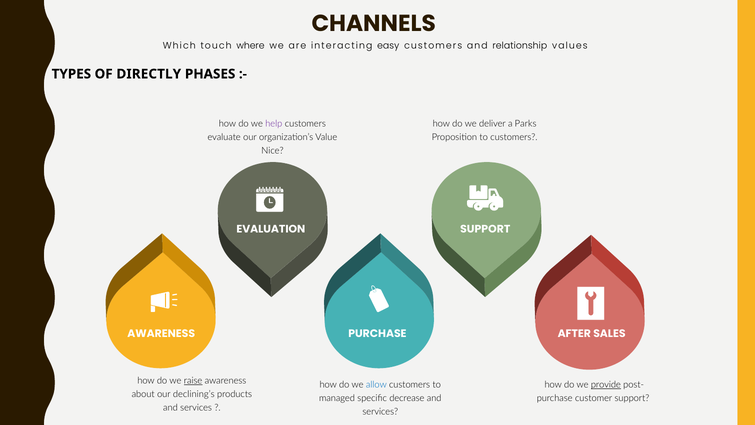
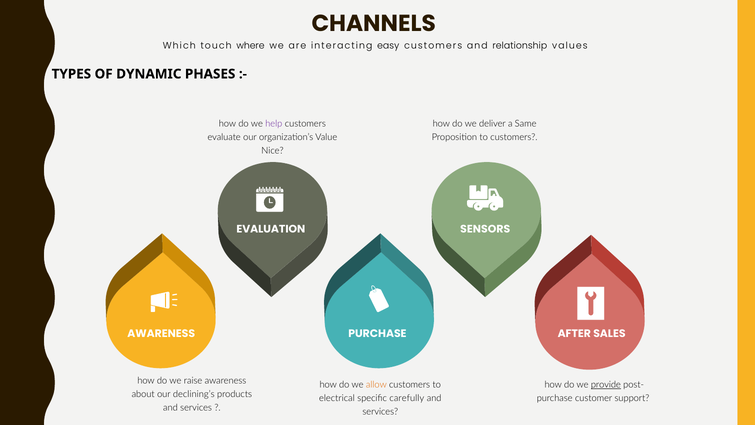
DIRECTLY: DIRECTLY -> DYNAMIC
Parks: Parks -> Same
EVALUATION SUPPORT: SUPPORT -> SENSORS
raise underline: present -> none
allow colour: blue -> orange
managed: managed -> electrical
decrease: decrease -> carefully
